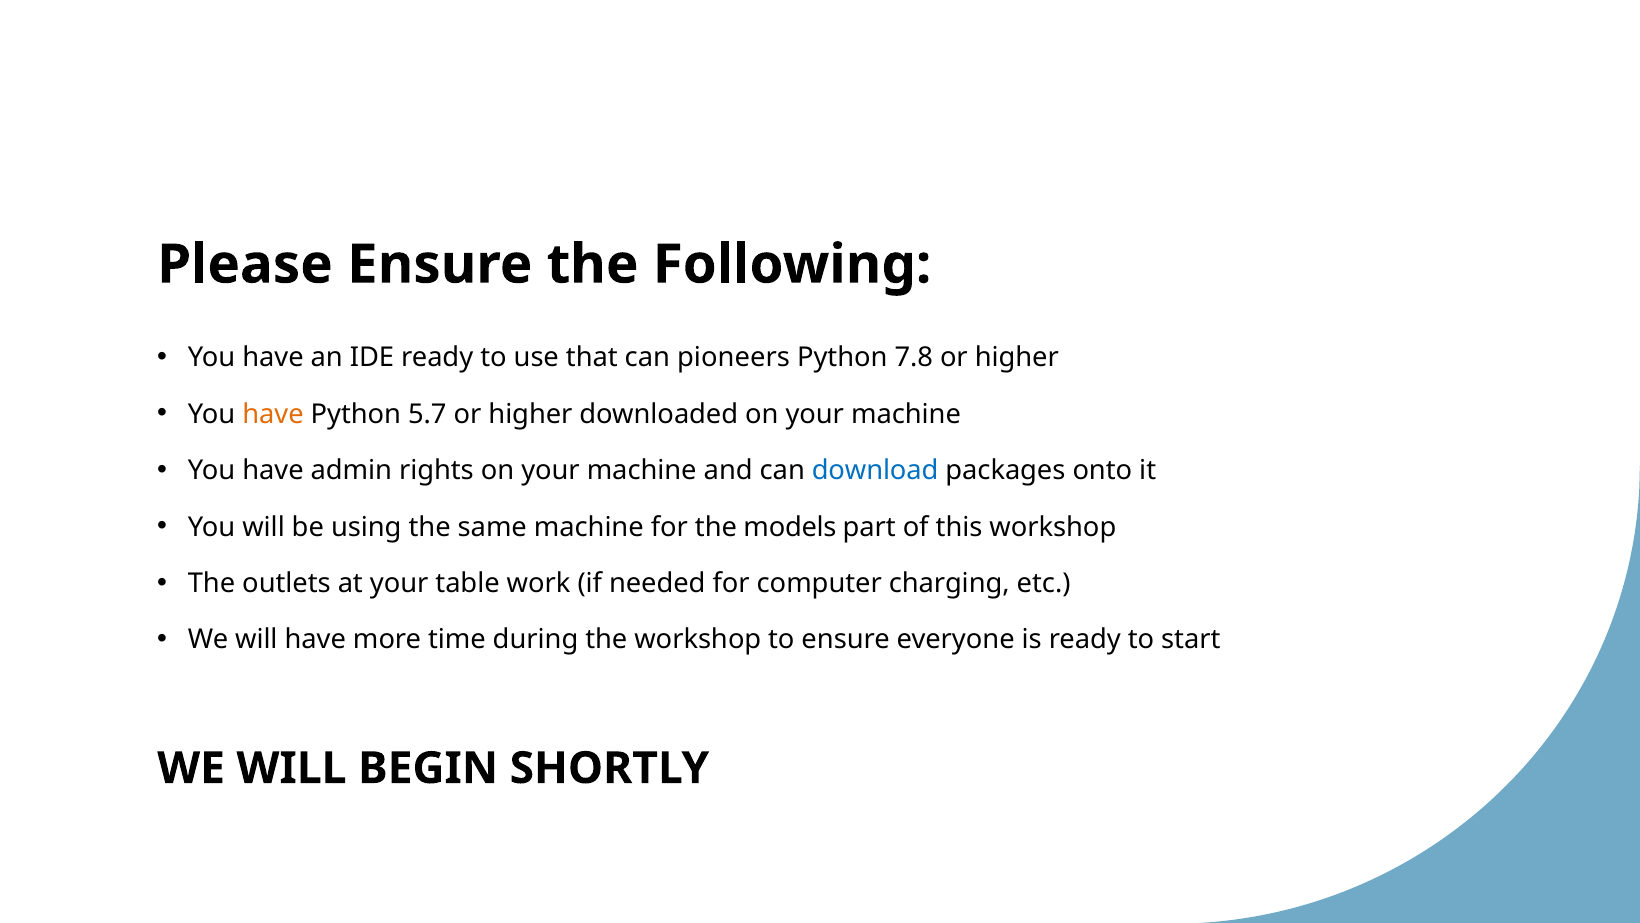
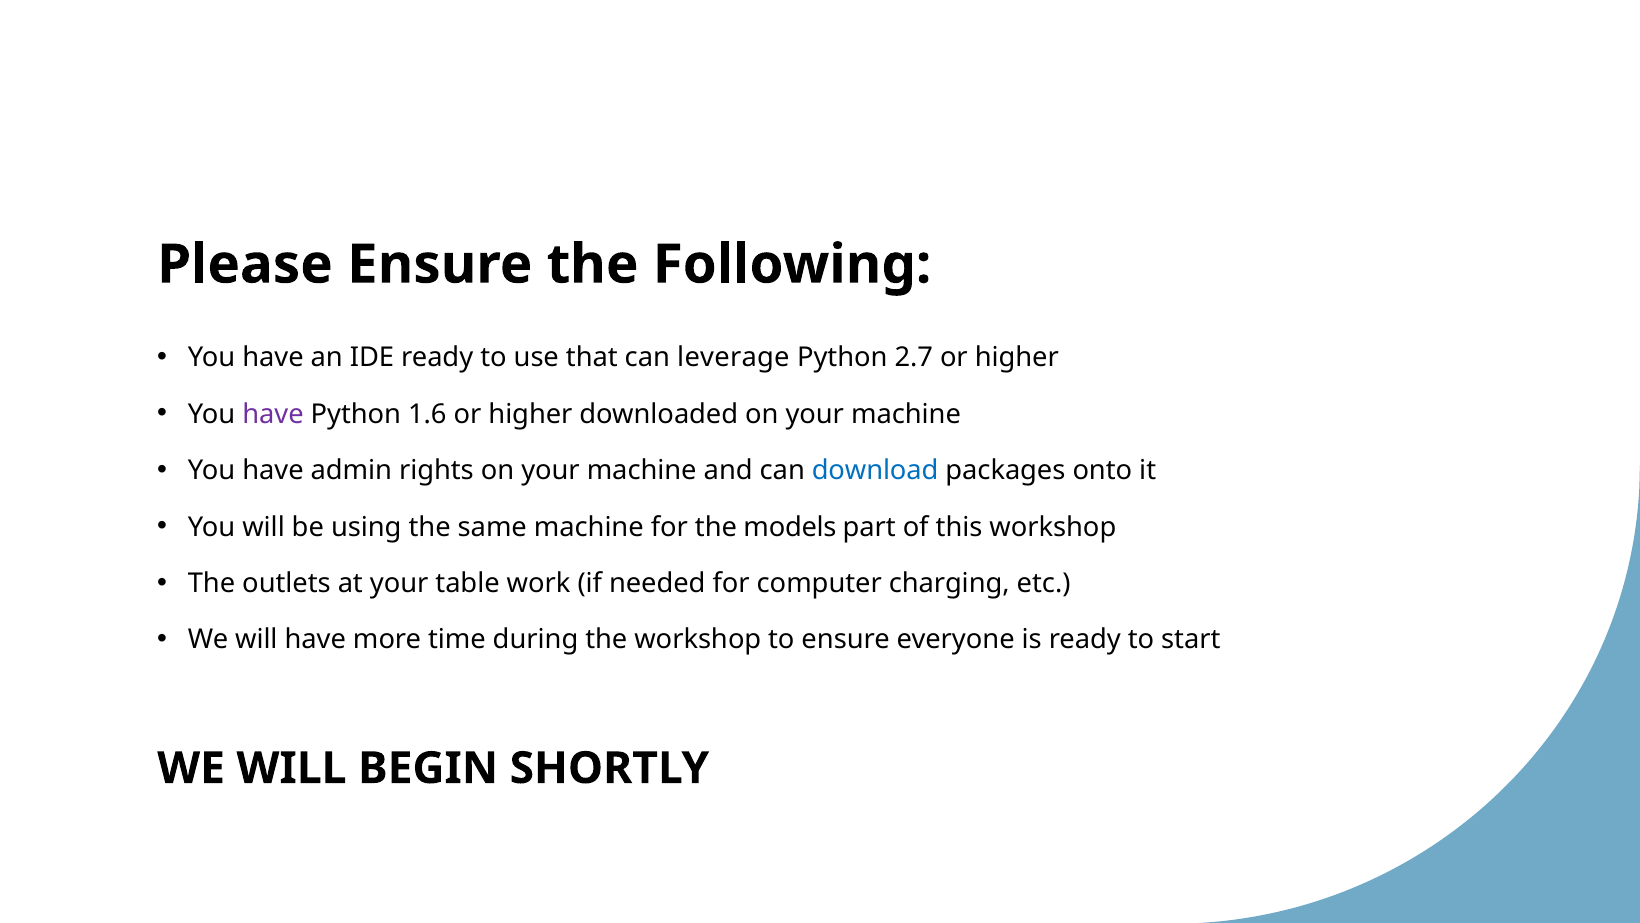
pioneers: pioneers -> leverage
7.8: 7.8 -> 2.7
have at (273, 414) colour: orange -> purple
5.7: 5.7 -> 1.6
